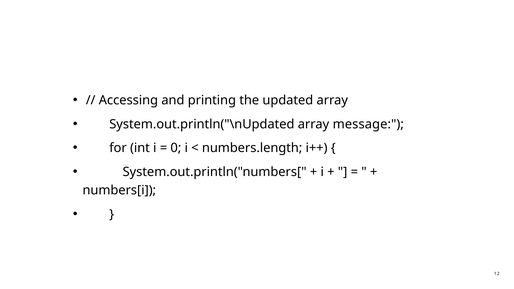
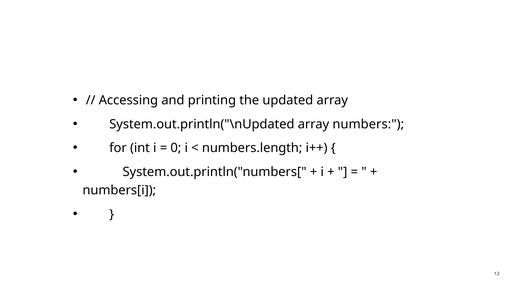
message: message -> numbers
